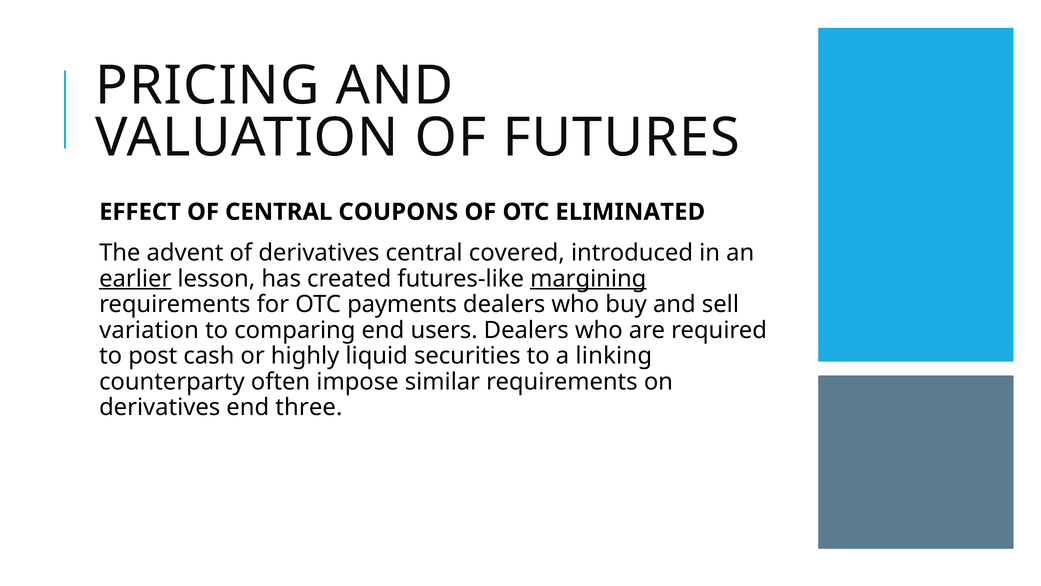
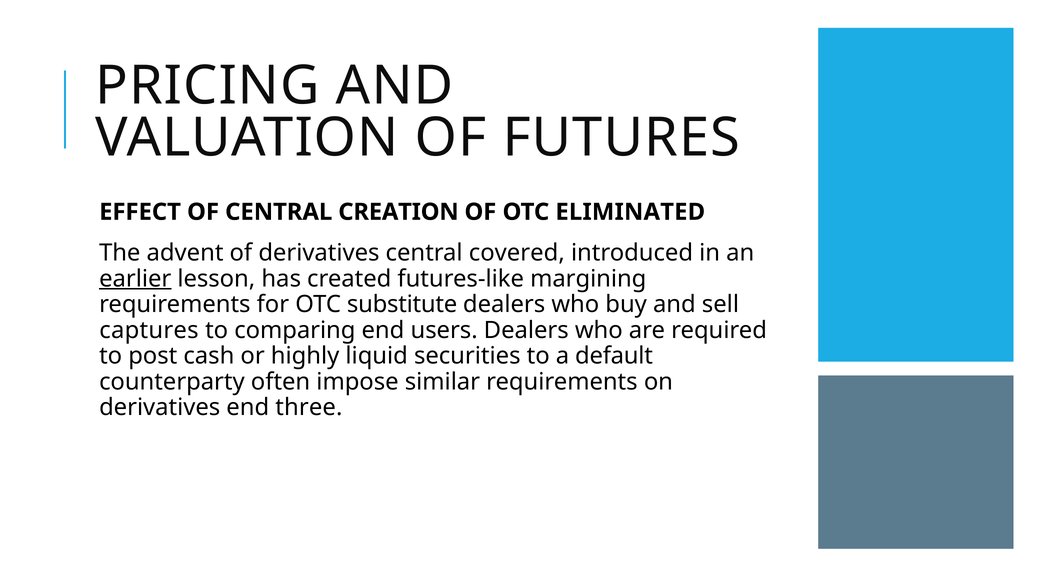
COUPONS: COUPONS -> CREATION
margining underline: present -> none
payments: payments -> substitute
variation: variation -> captures
linking: linking -> default
